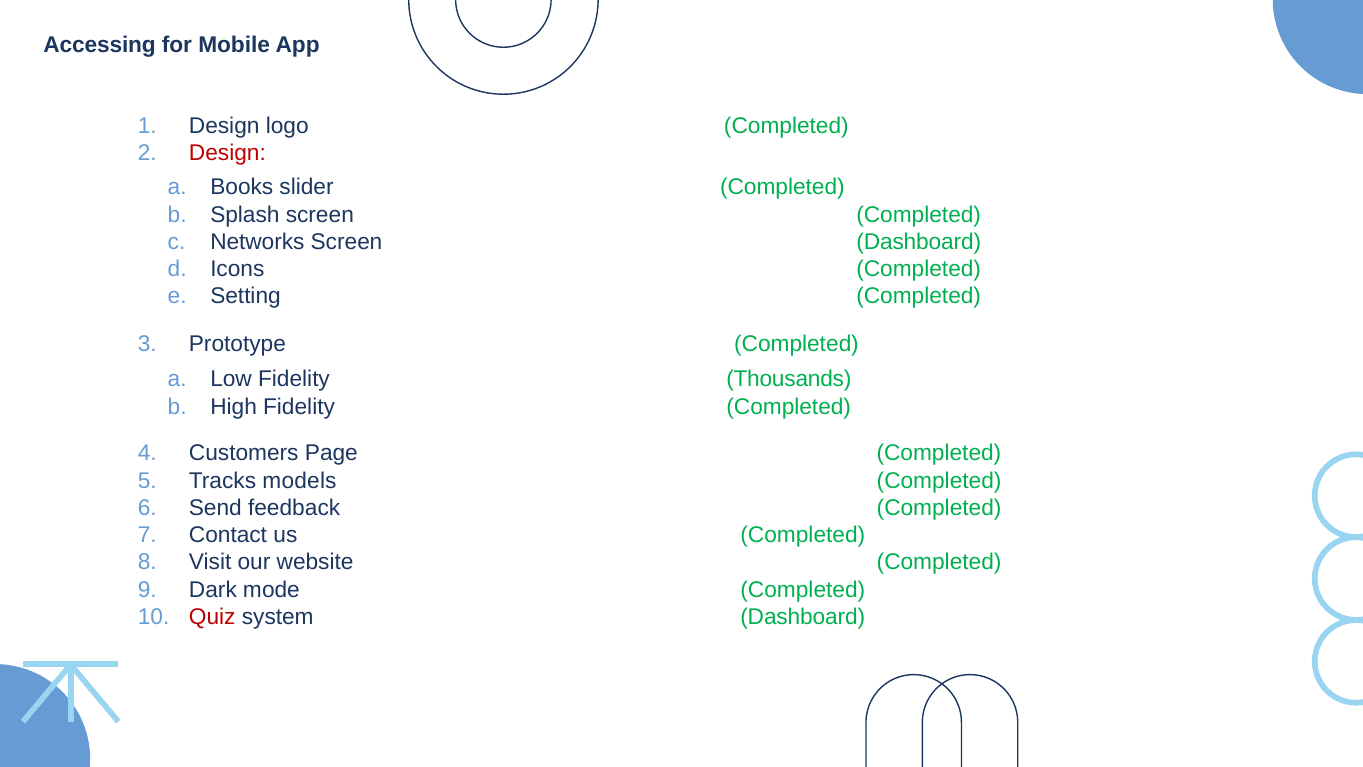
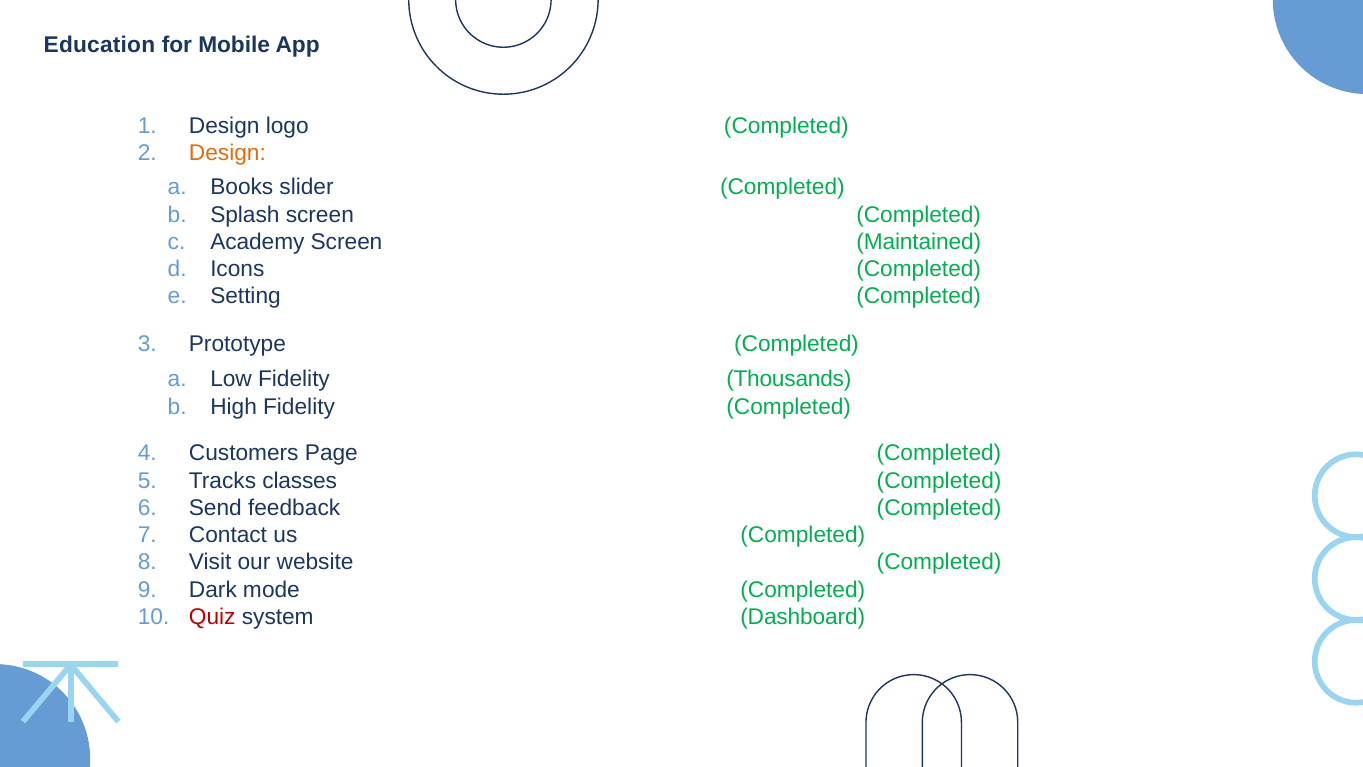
Accessing: Accessing -> Education
Design at (227, 153) colour: red -> orange
Networks: Networks -> Academy
Screen Dashboard: Dashboard -> Maintained
models: models -> classes
